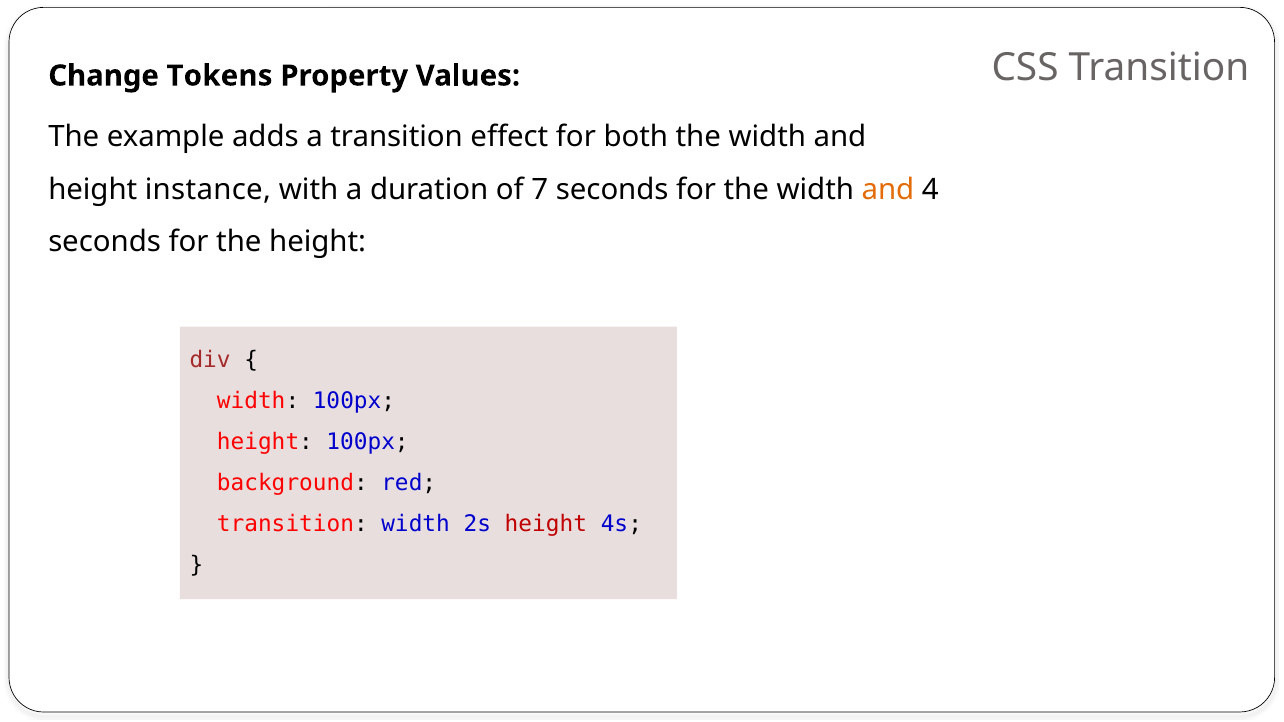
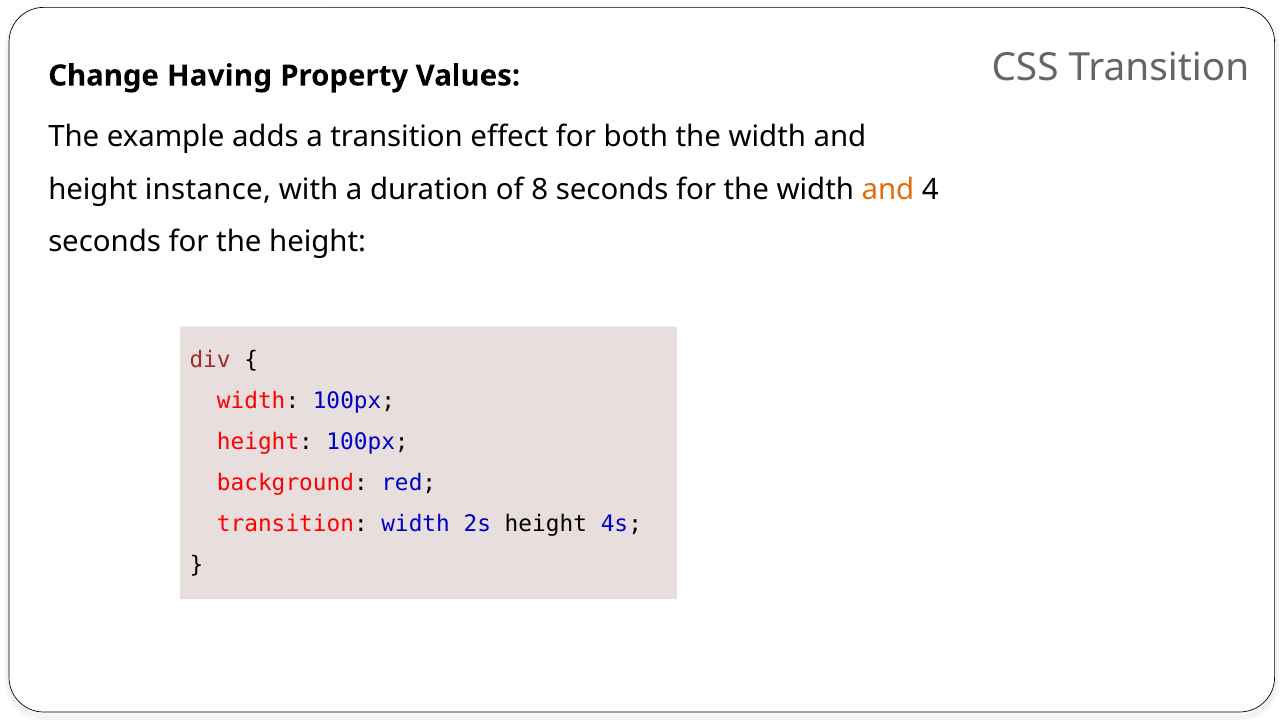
Tokens: Tokens -> Having
7: 7 -> 8
height at (546, 524) colour: red -> black
